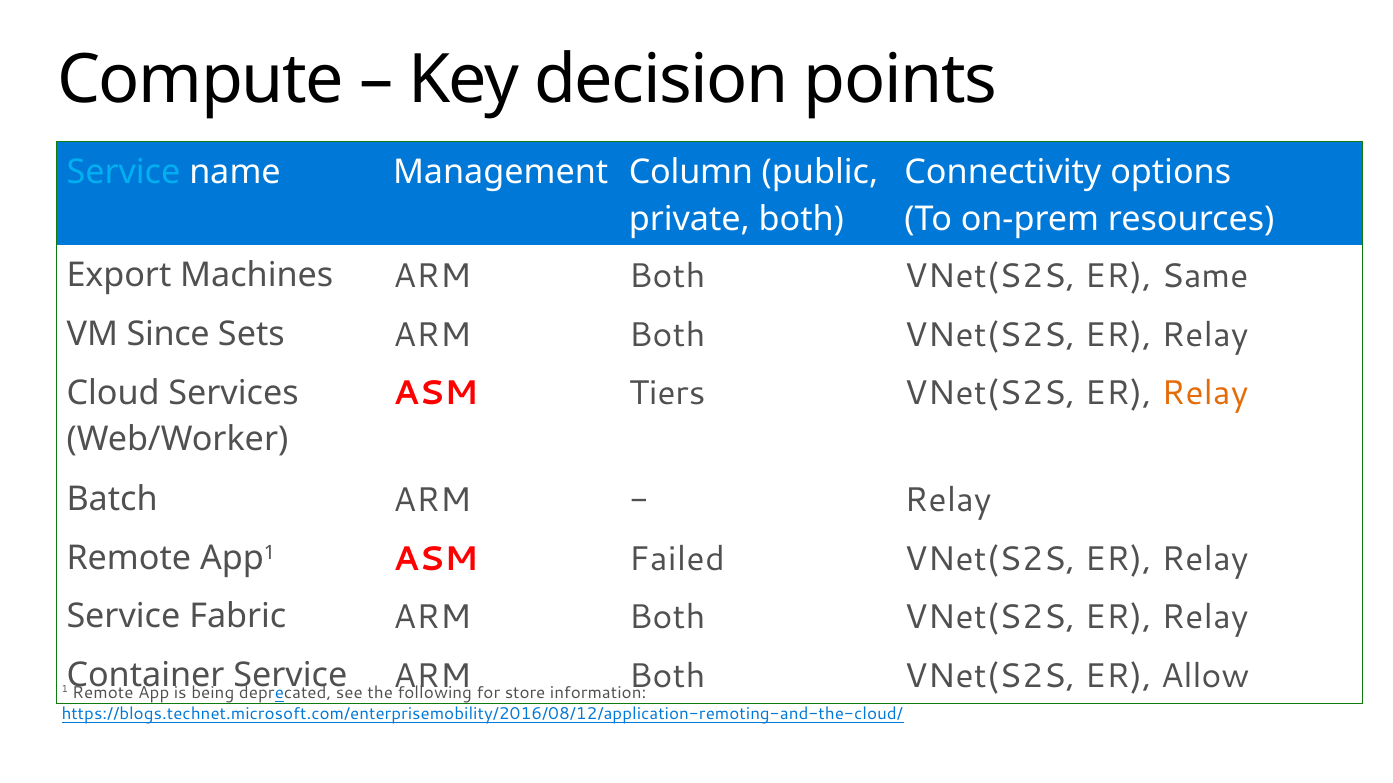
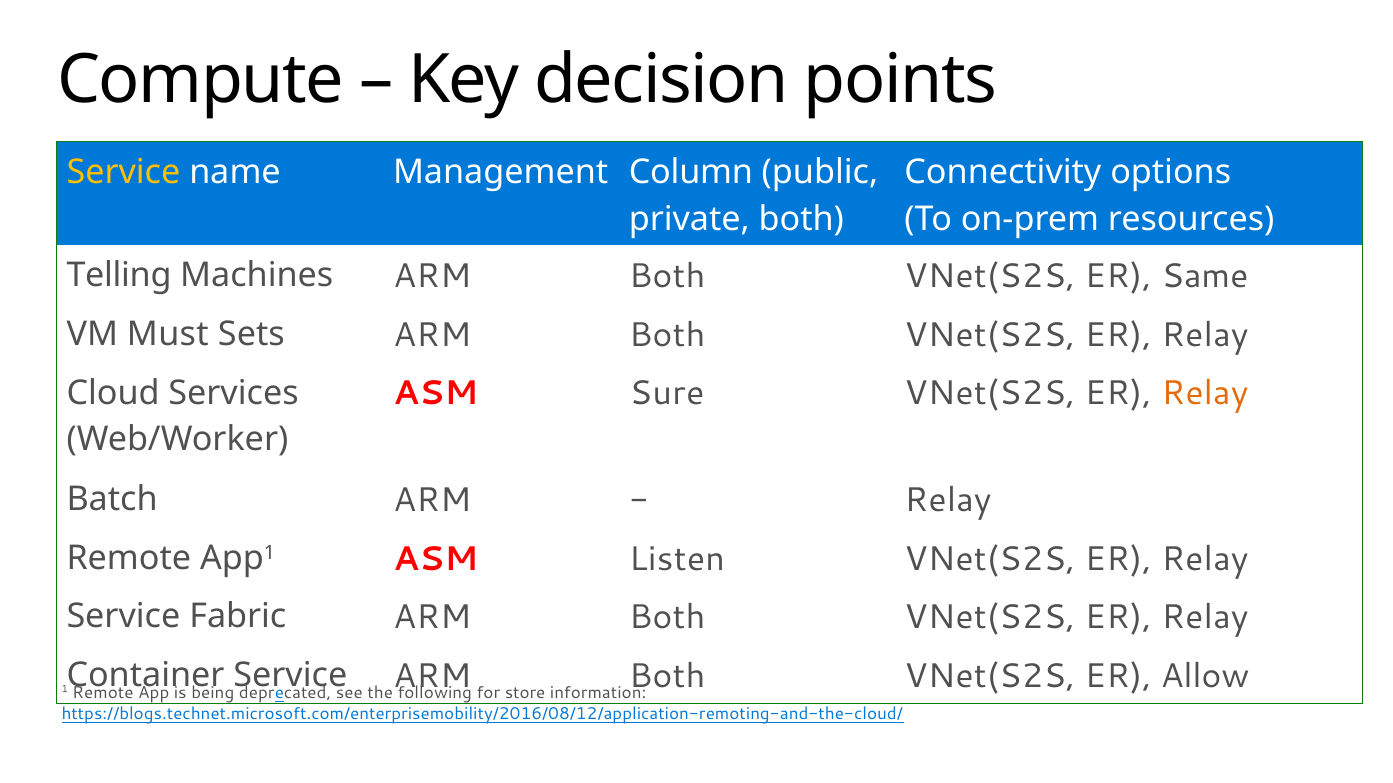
Service at (123, 172) colour: light blue -> yellow
Export: Export -> Telling
Since: Since -> Must
Tiers: Tiers -> Sure
Failed: Failed -> Listen
